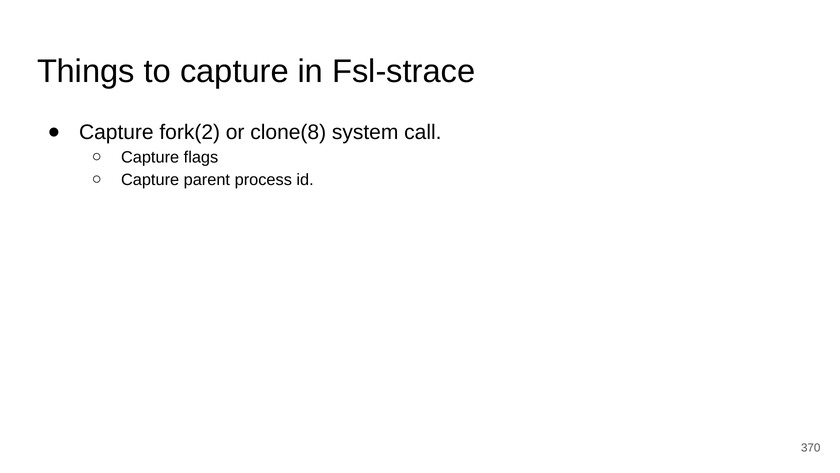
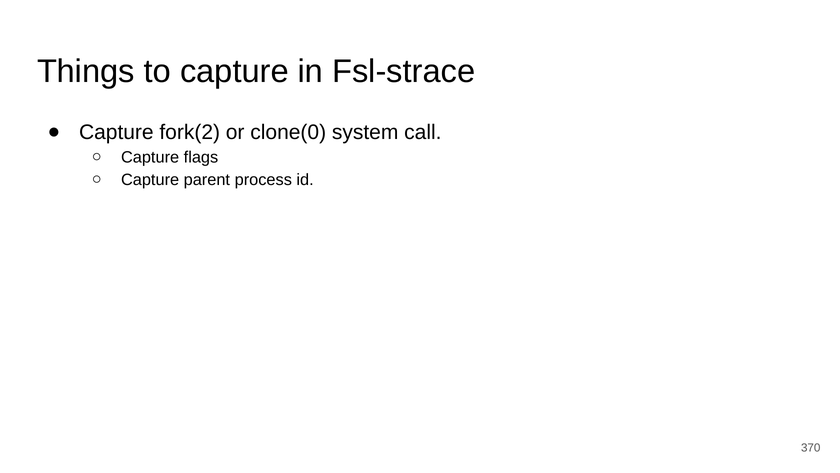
clone(8: clone(8 -> clone(0
